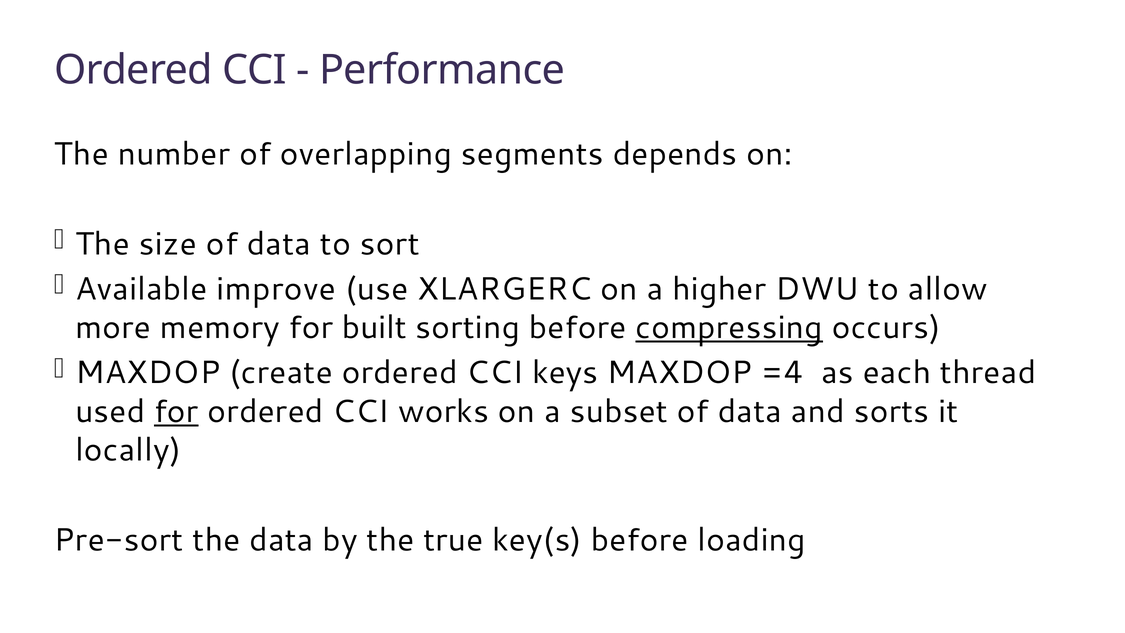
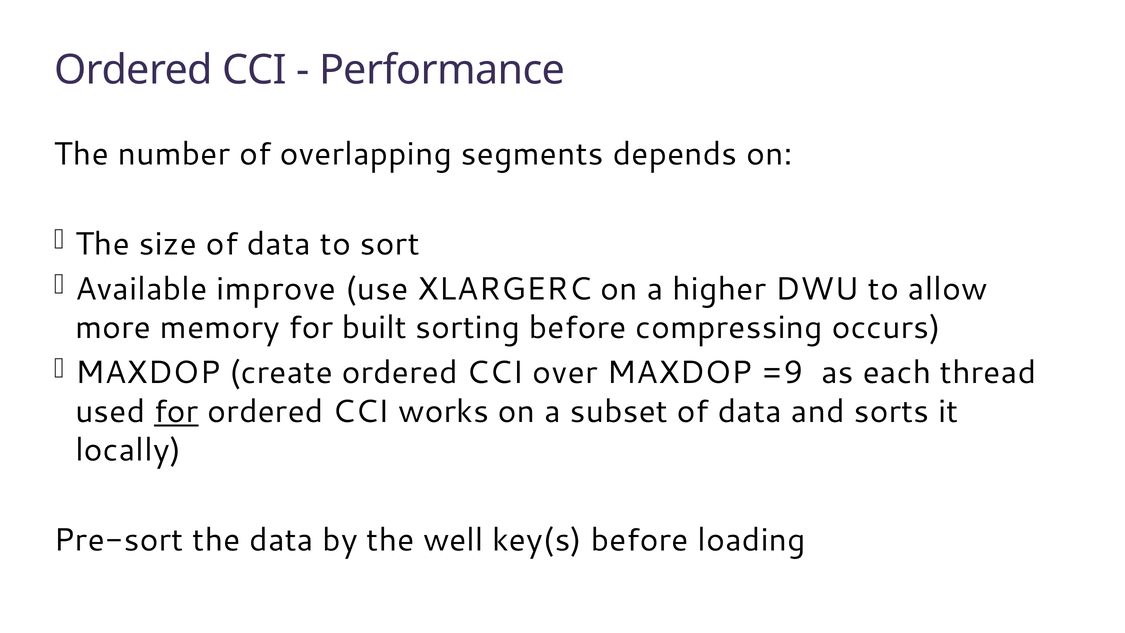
compressing underline: present -> none
keys: keys -> over
=4: =4 -> =9
true: true -> well
